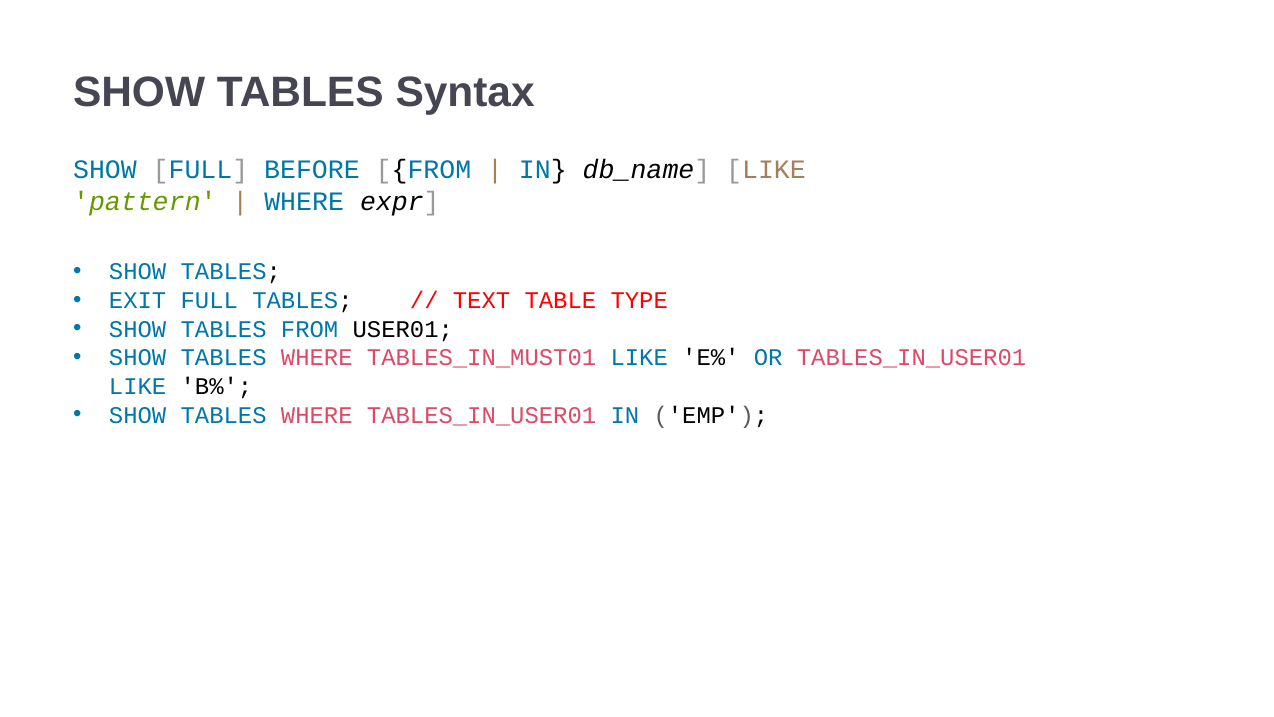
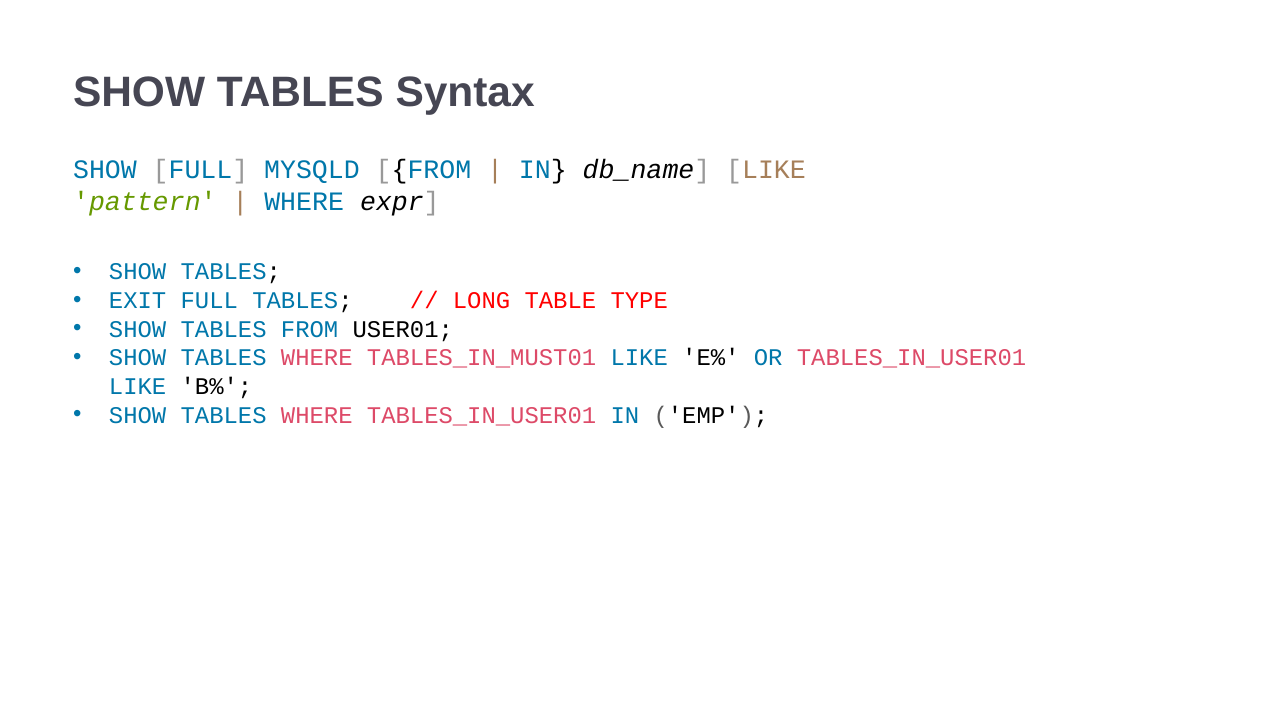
BEFORE: BEFORE -> MYSQLD
TEXT: TEXT -> LONG
